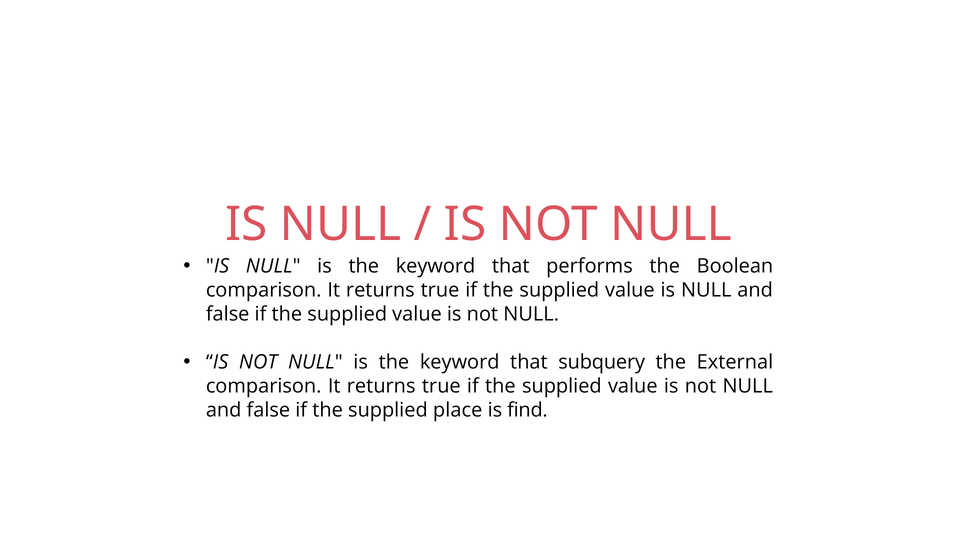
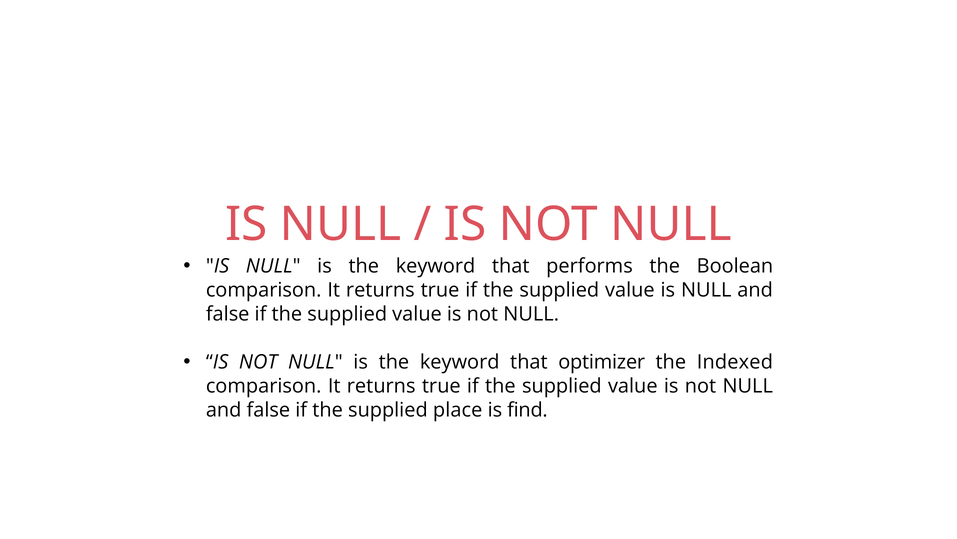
subquery: subquery -> optimizer
External: External -> Indexed
